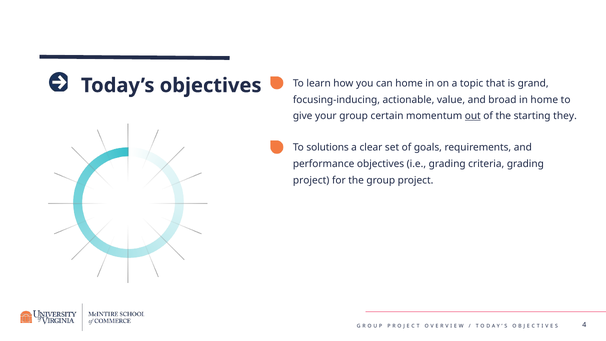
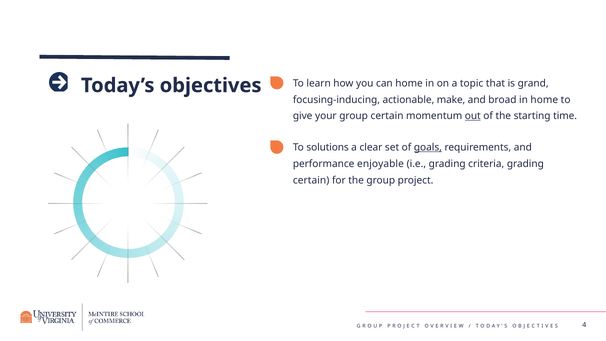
value: value -> make
they: they -> time
goals underline: none -> present
performance objectives: objectives -> enjoyable
project at (311, 180): project -> certain
